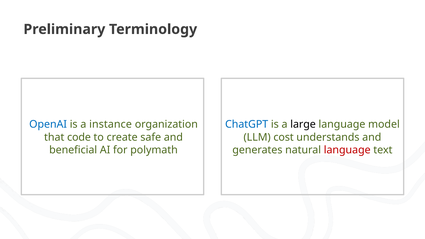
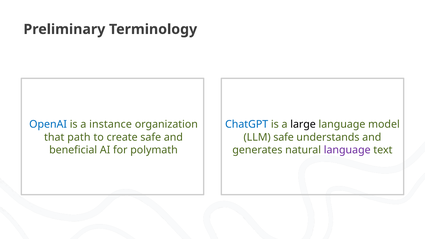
code: code -> path
LLM cost: cost -> safe
language at (347, 150) colour: red -> purple
